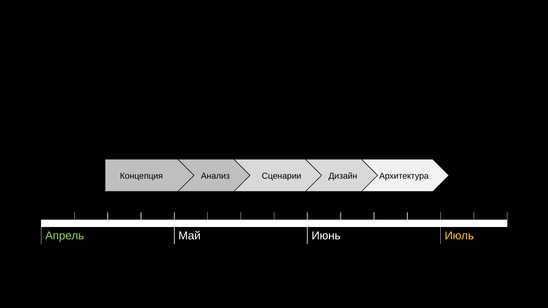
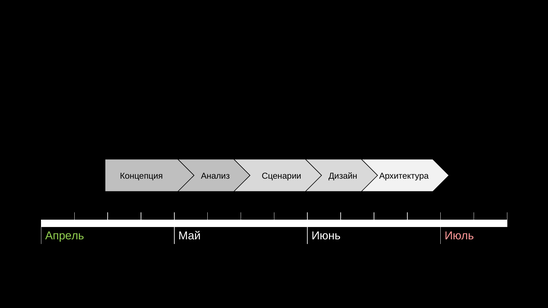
Июль colour: yellow -> pink
